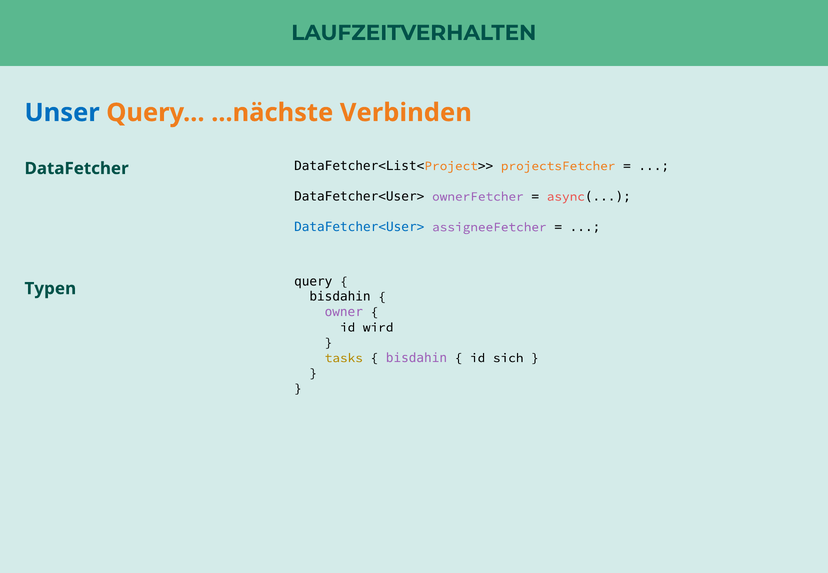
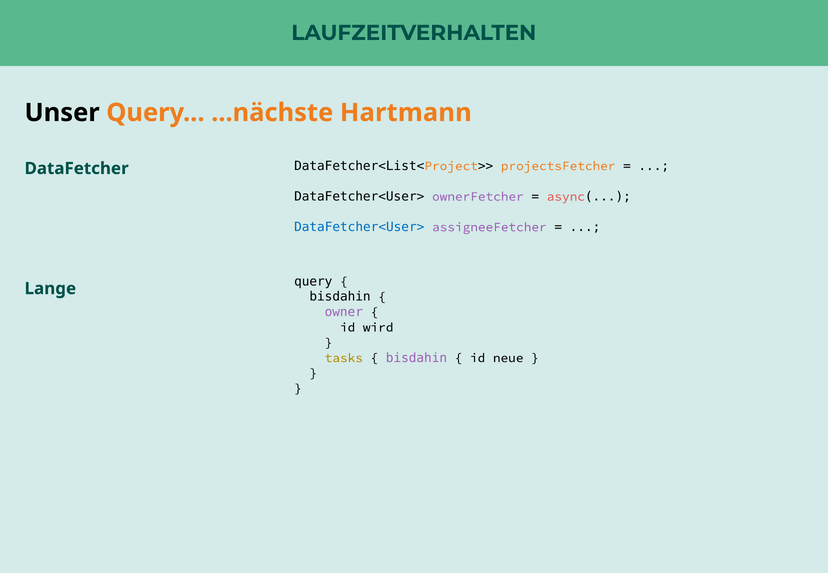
Unser colour: blue -> black
Verbinden: Verbinden -> Hartmann
Typen: Typen -> Lange
sich: sich -> neue
